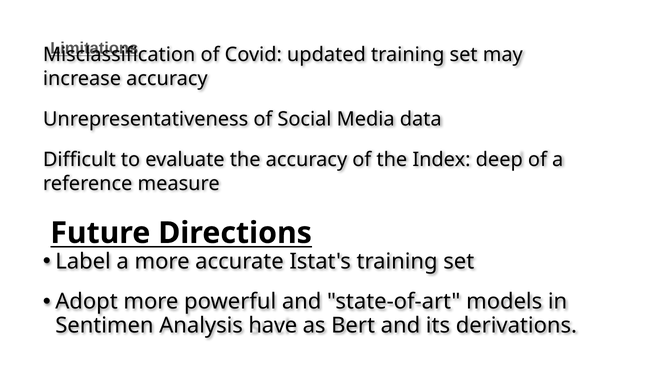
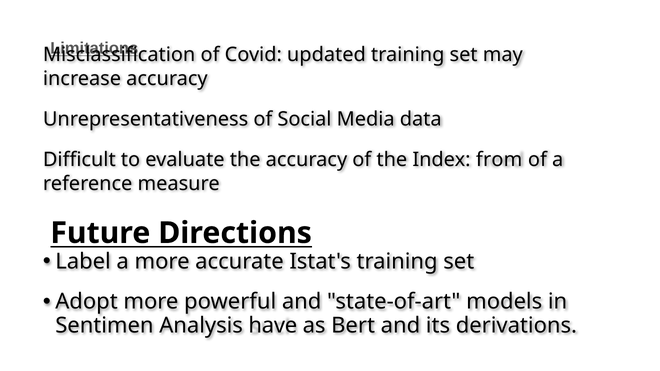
deep: deep -> from
